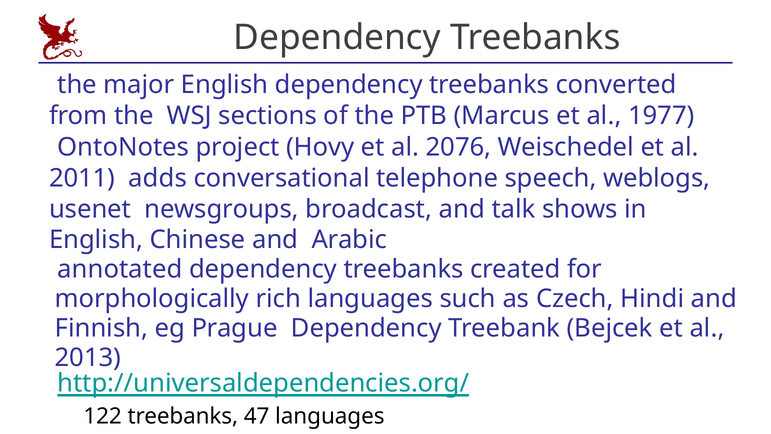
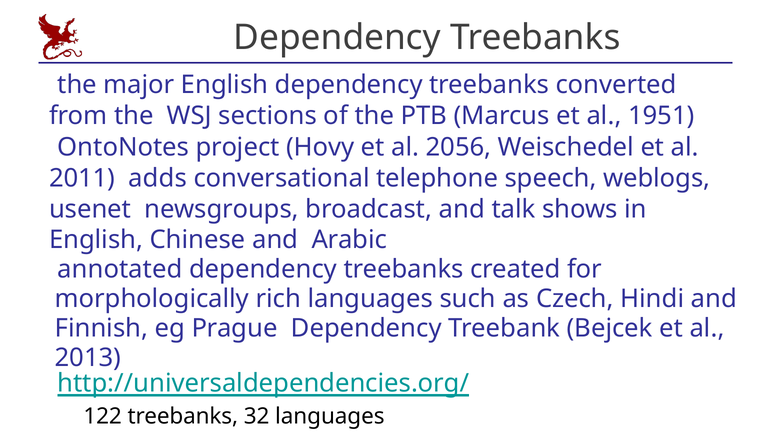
1977: 1977 -> 1951
2076: 2076 -> 2056
47: 47 -> 32
